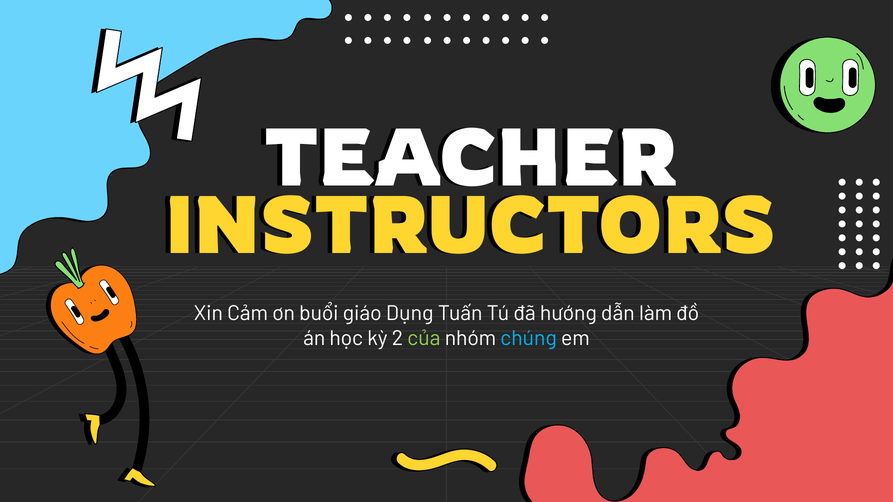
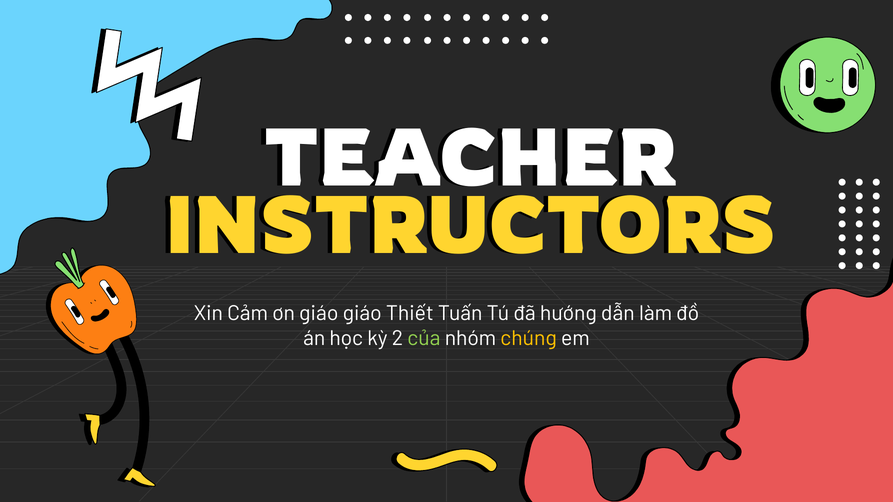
ơn buổi: buổi -> giáo
Dụng: Dụng -> Thiết
chúng colour: light blue -> yellow
